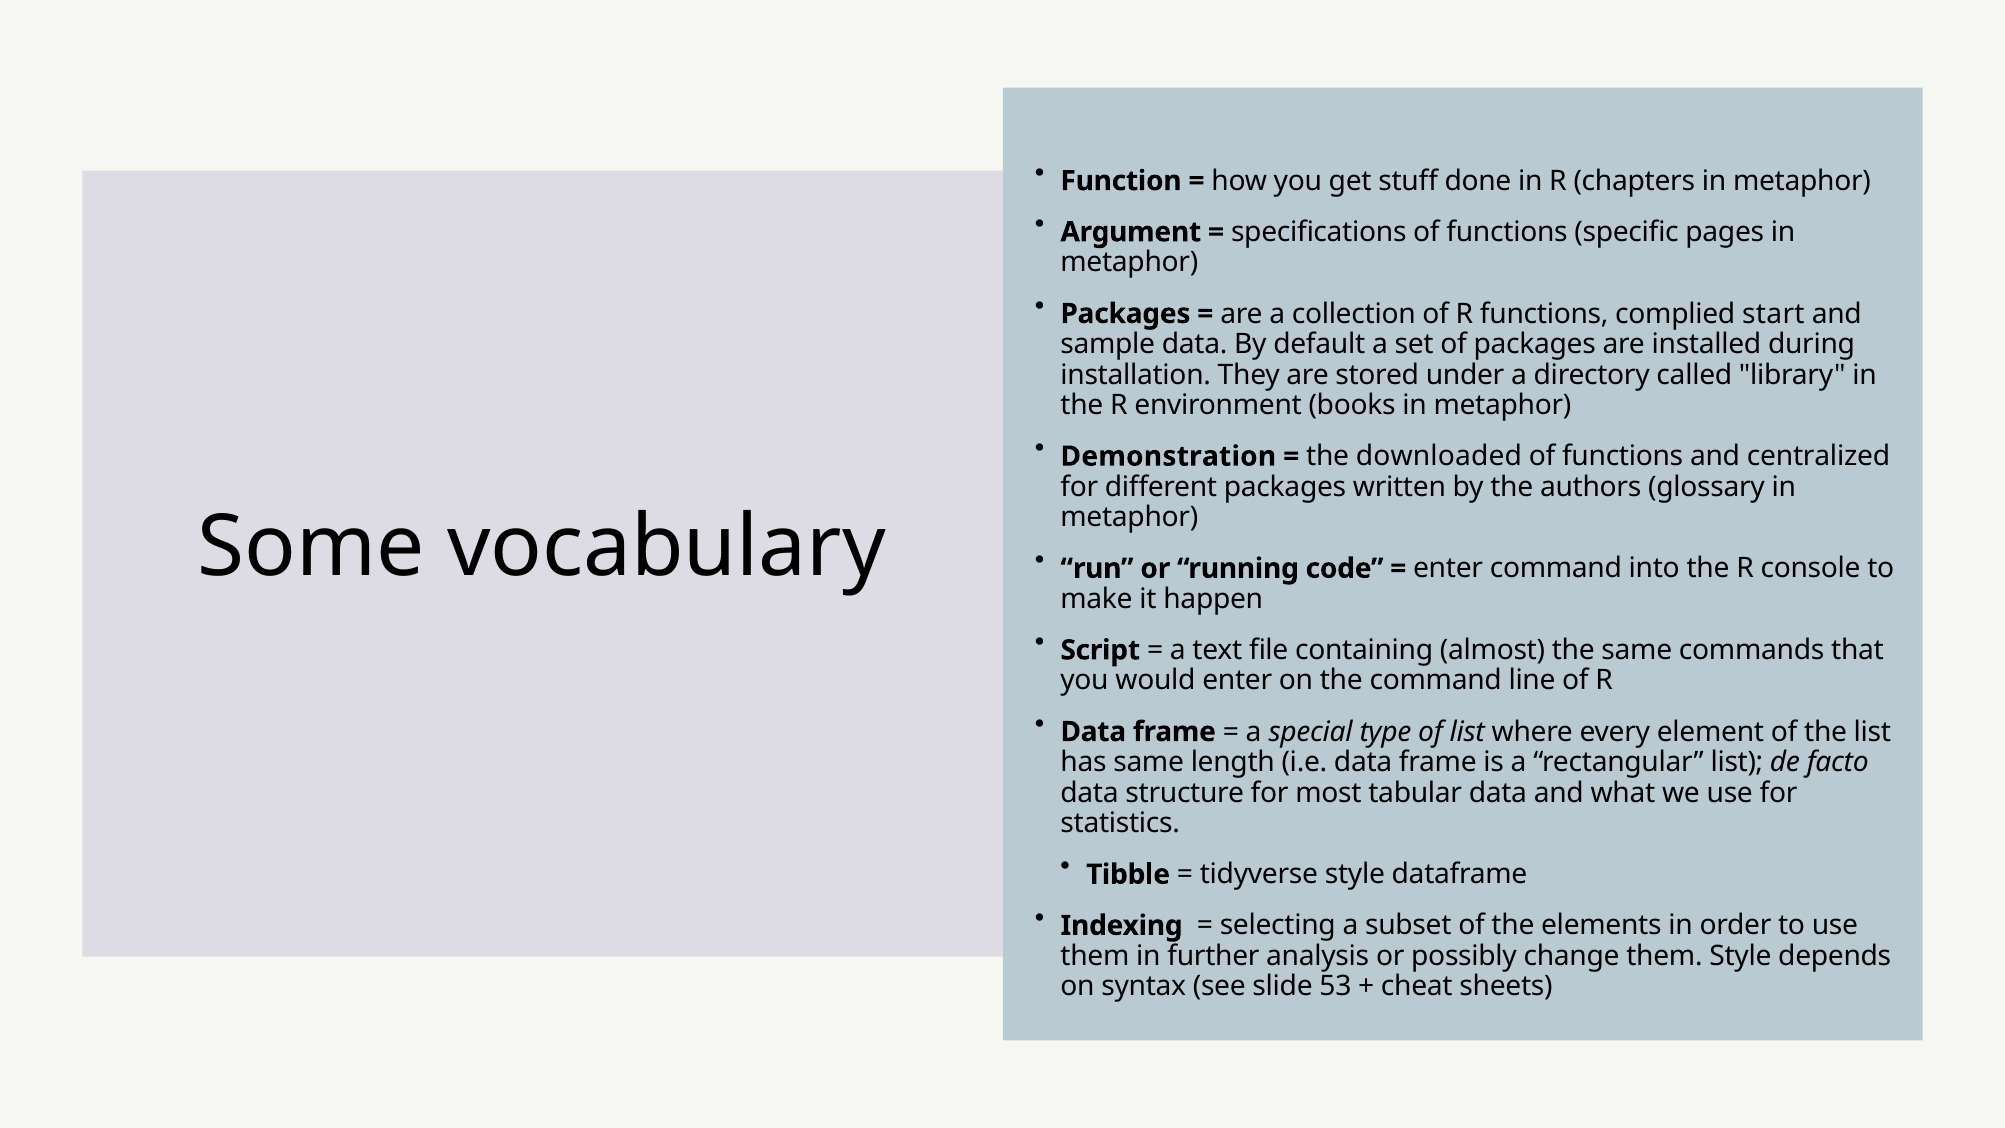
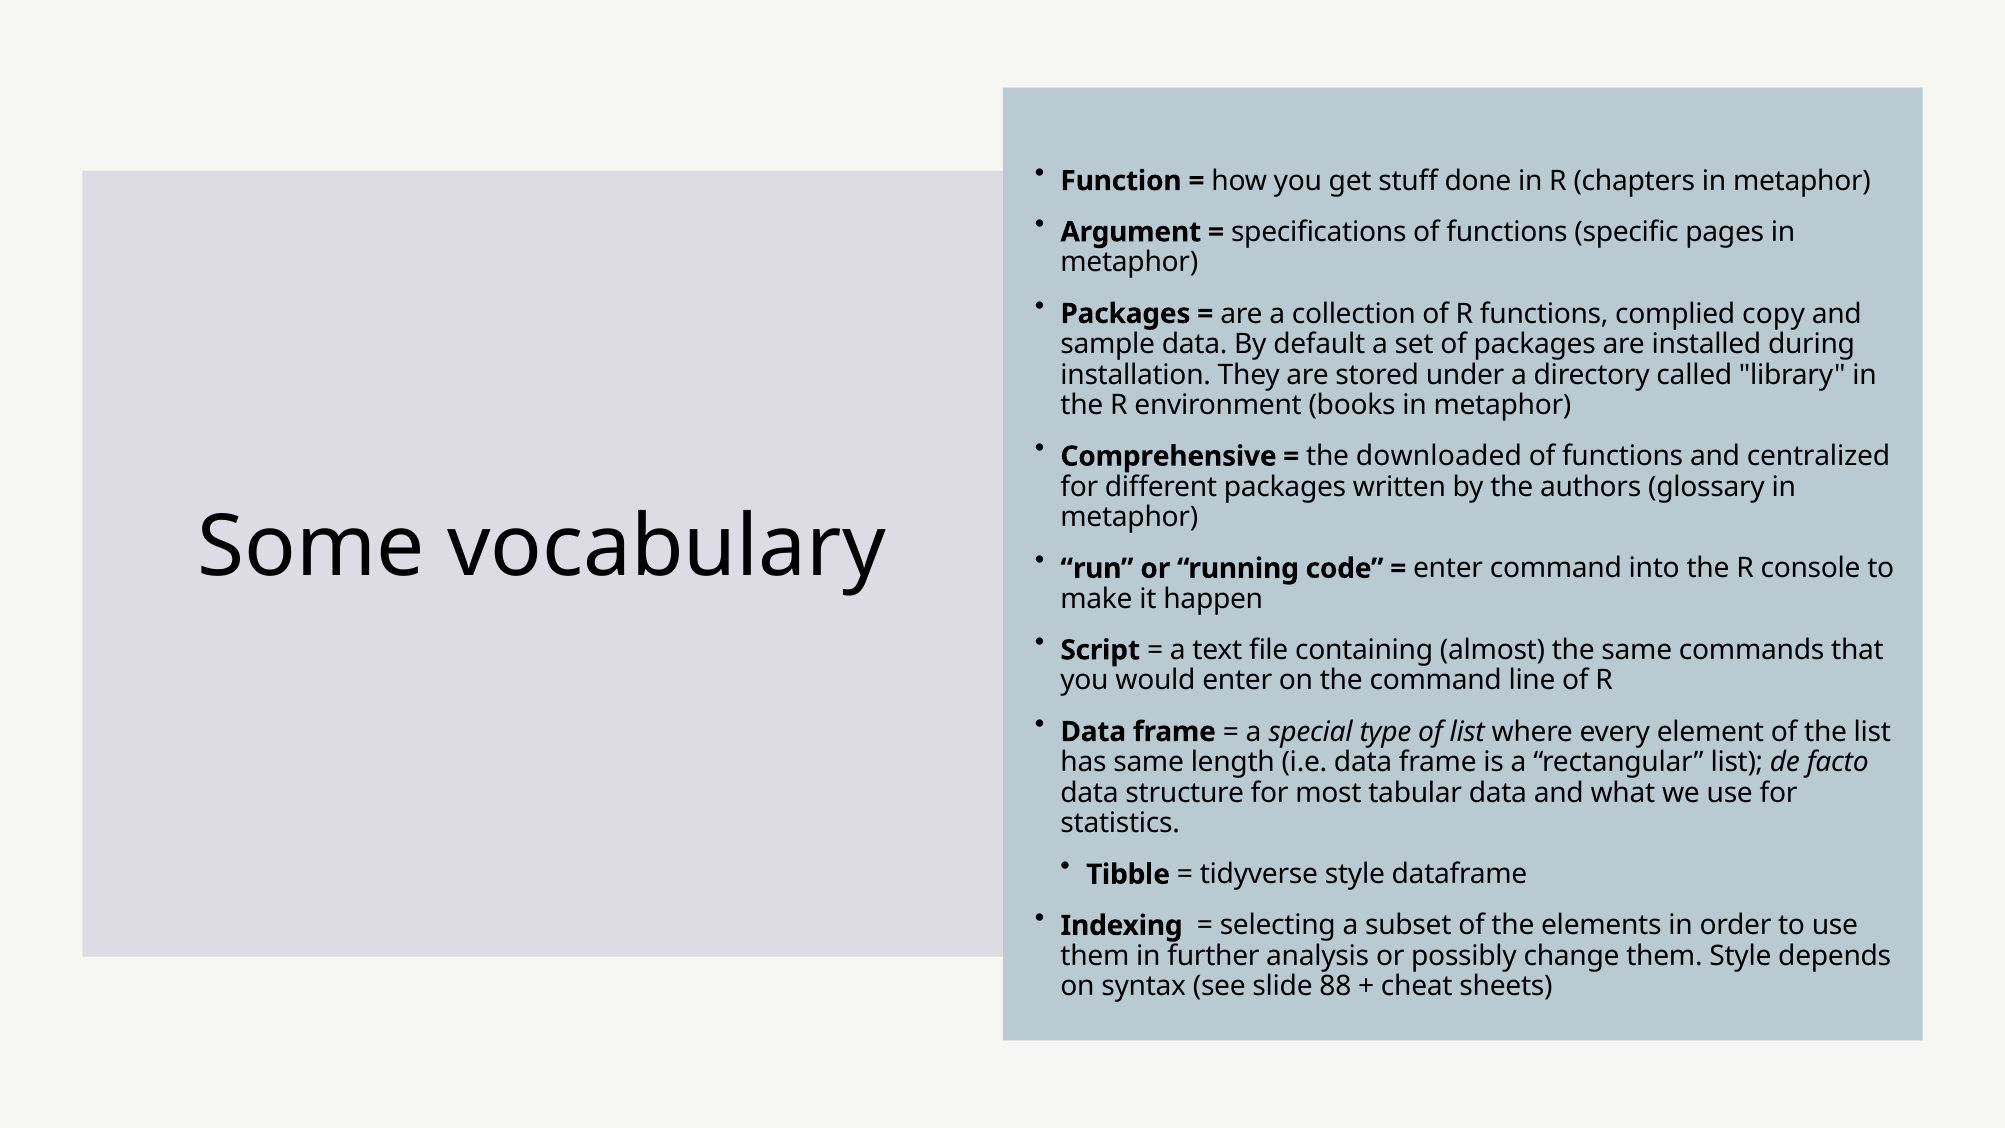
start: start -> copy
Demonstration: Demonstration -> Comprehensive
53: 53 -> 88
